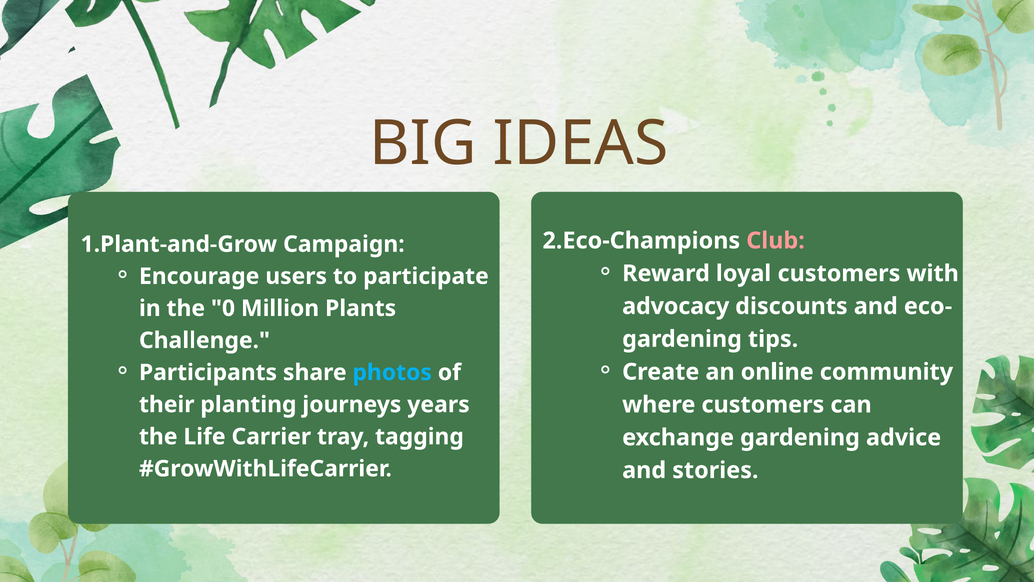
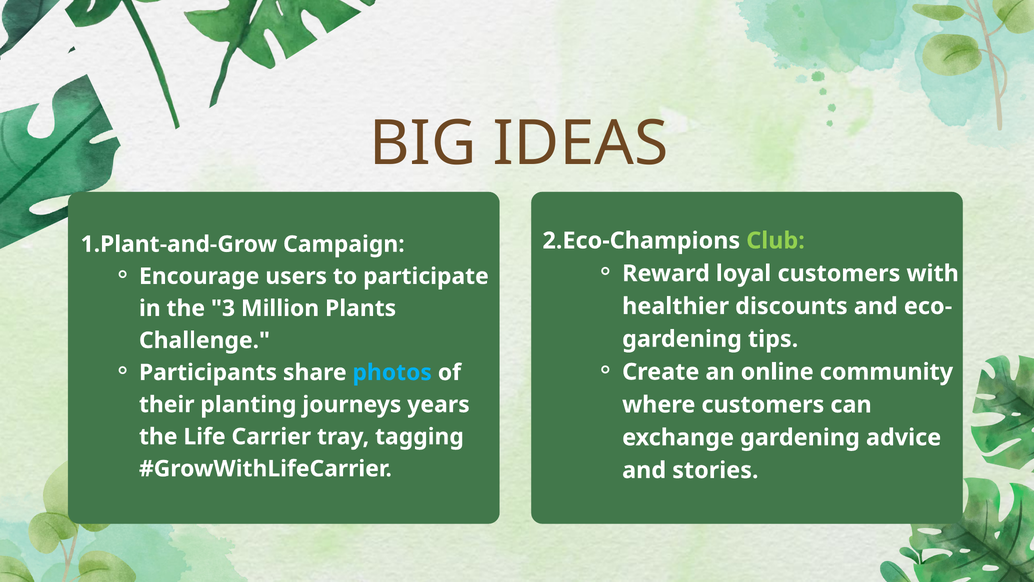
Club colour: pink -> light green
advocacy: advocacy -> healthier
0: 0 -> 3
